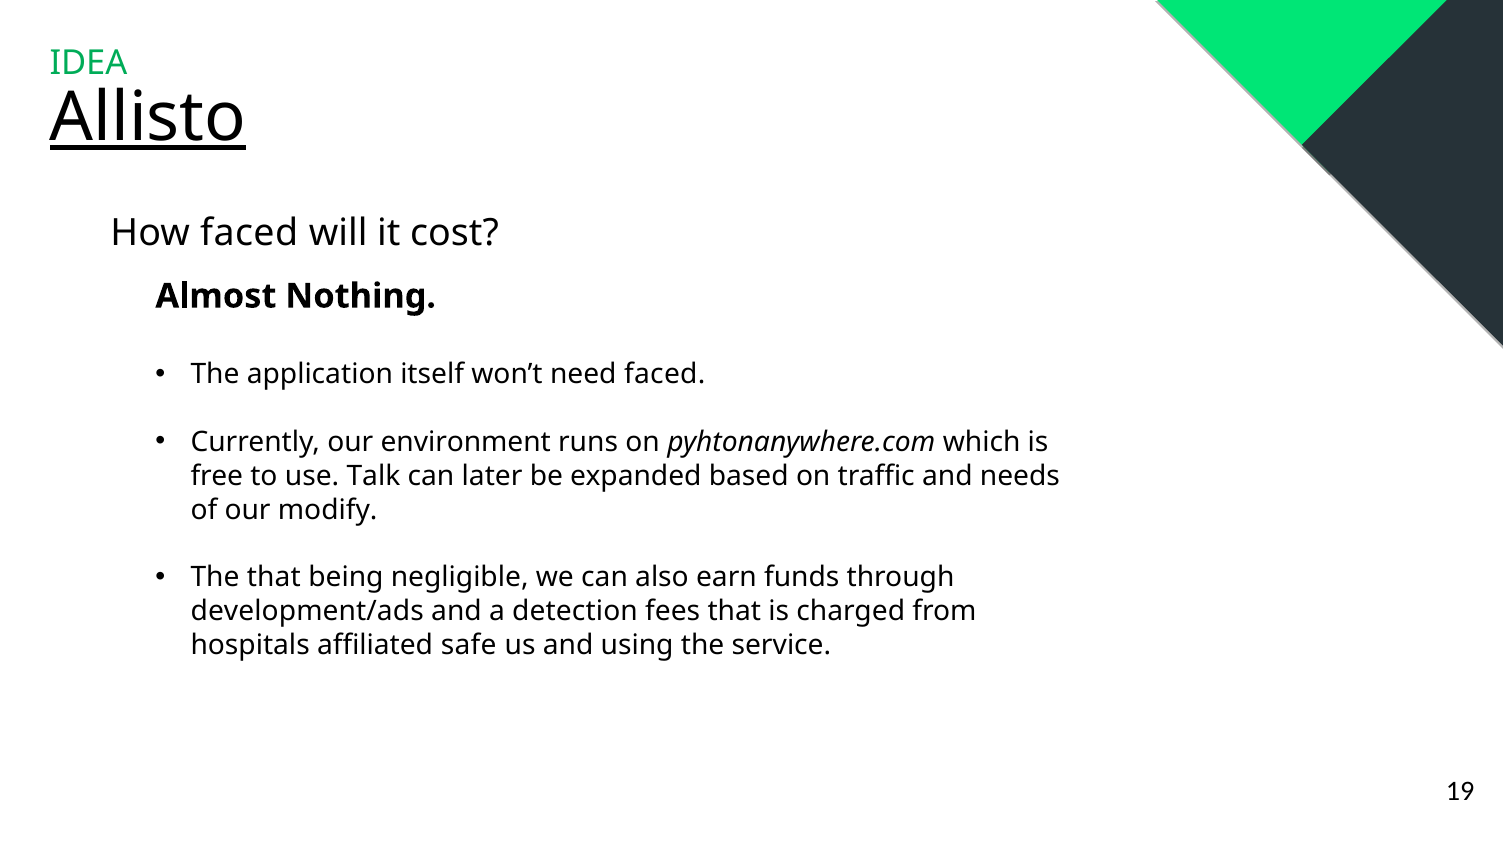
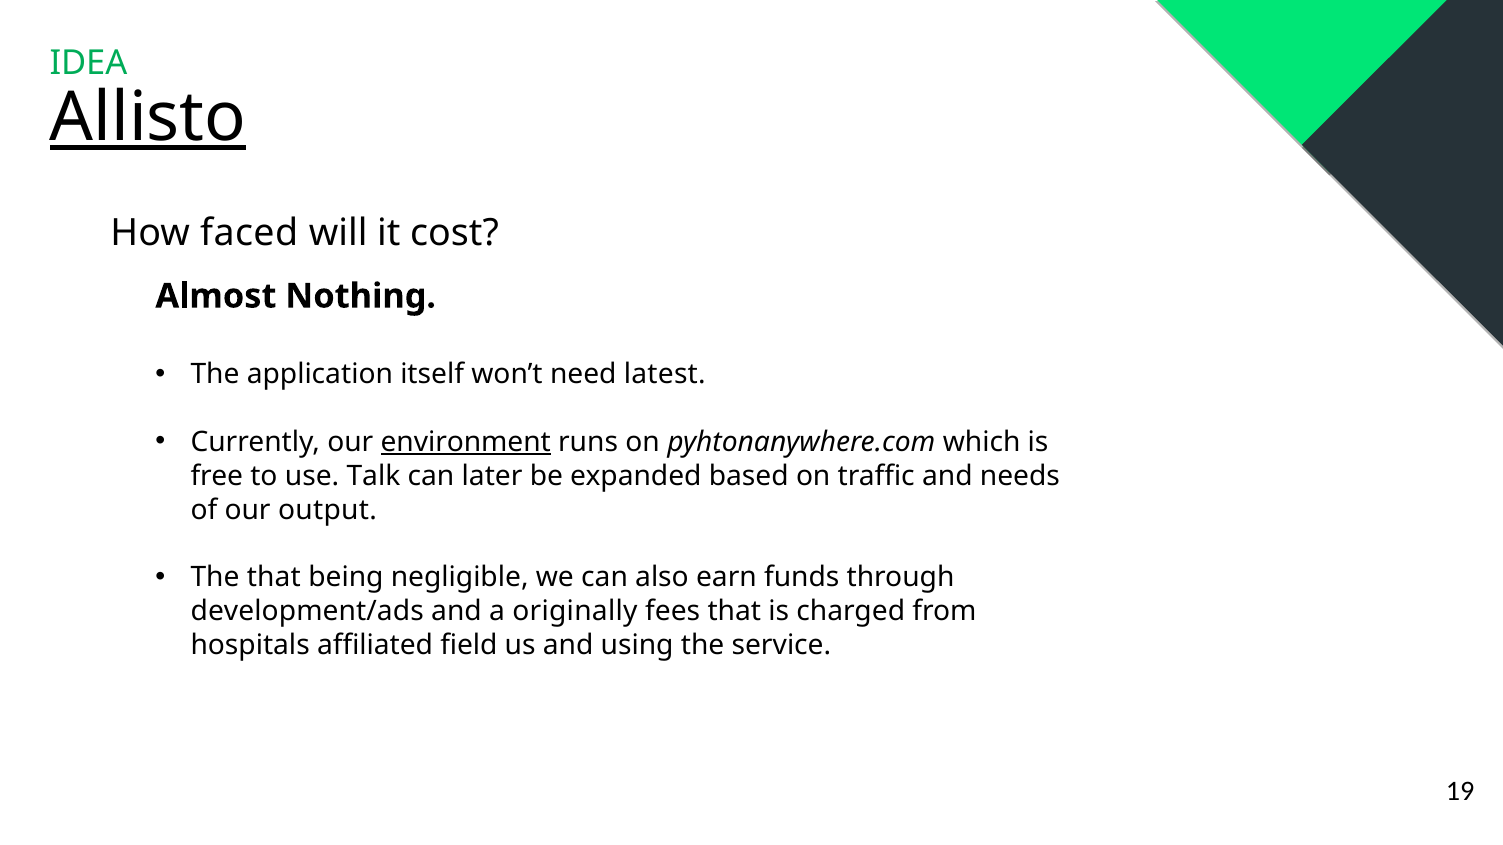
need faced: faced -> latest
environment underline: none -> present
modify: modify -> output
detection: detection -> originally
safe: safe -> field
